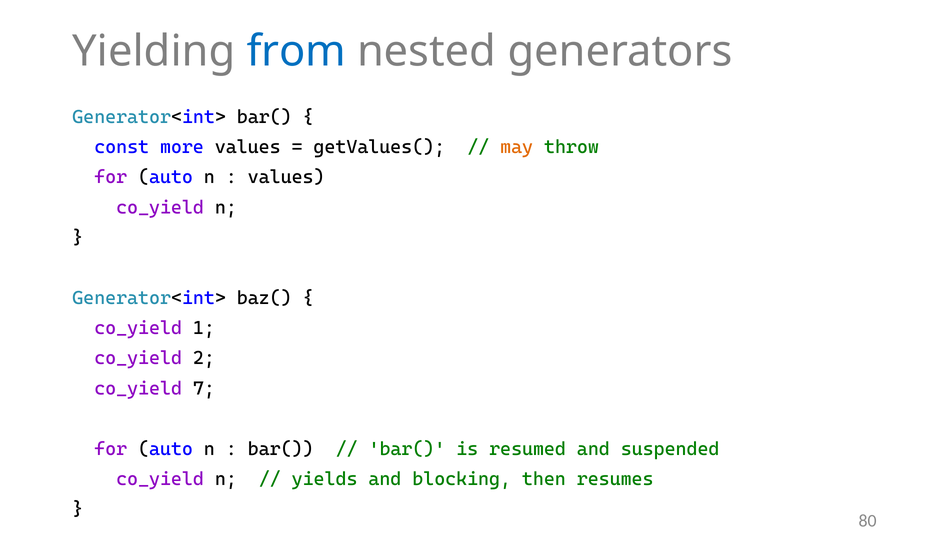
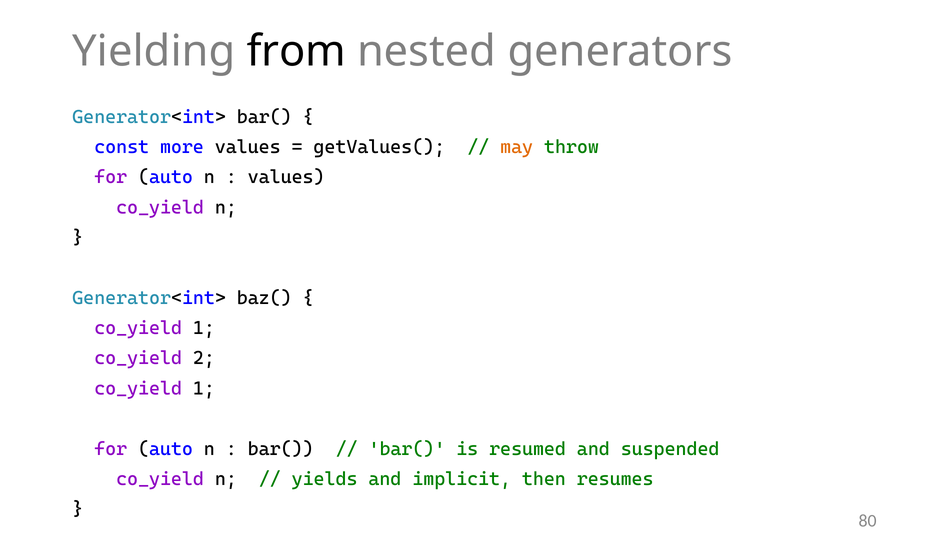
from colour: blue -> black
7 at (204, 388): 7 -> 1
blocking: blocking -> implicit
